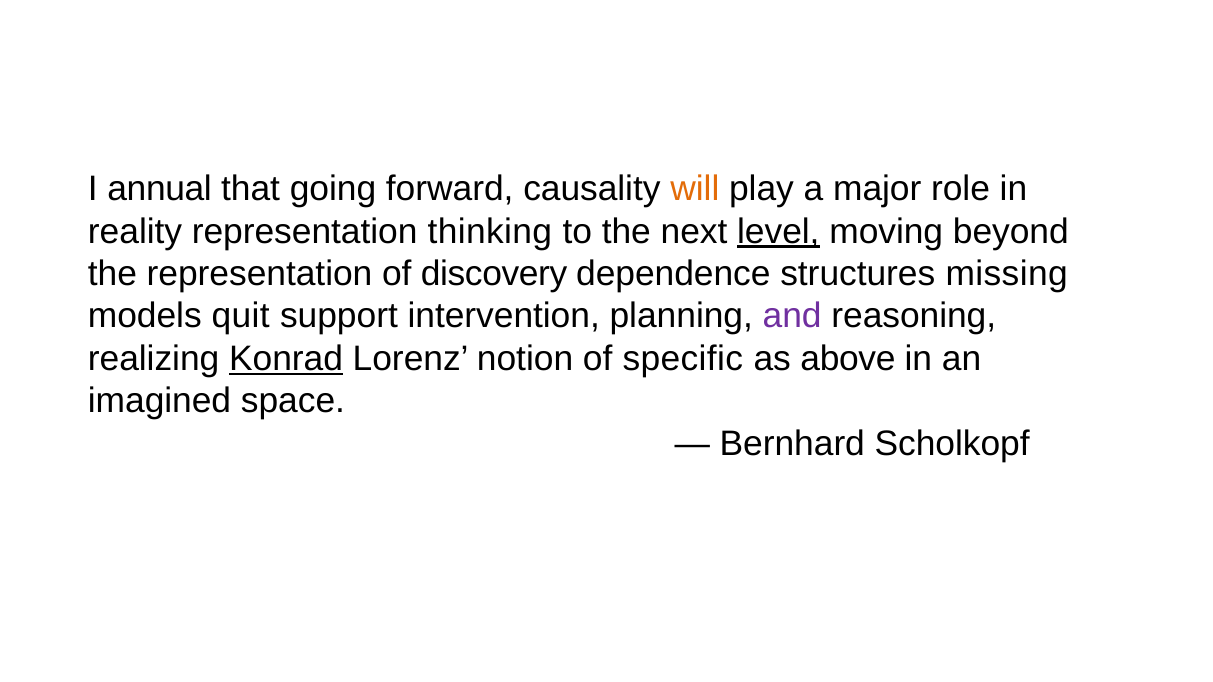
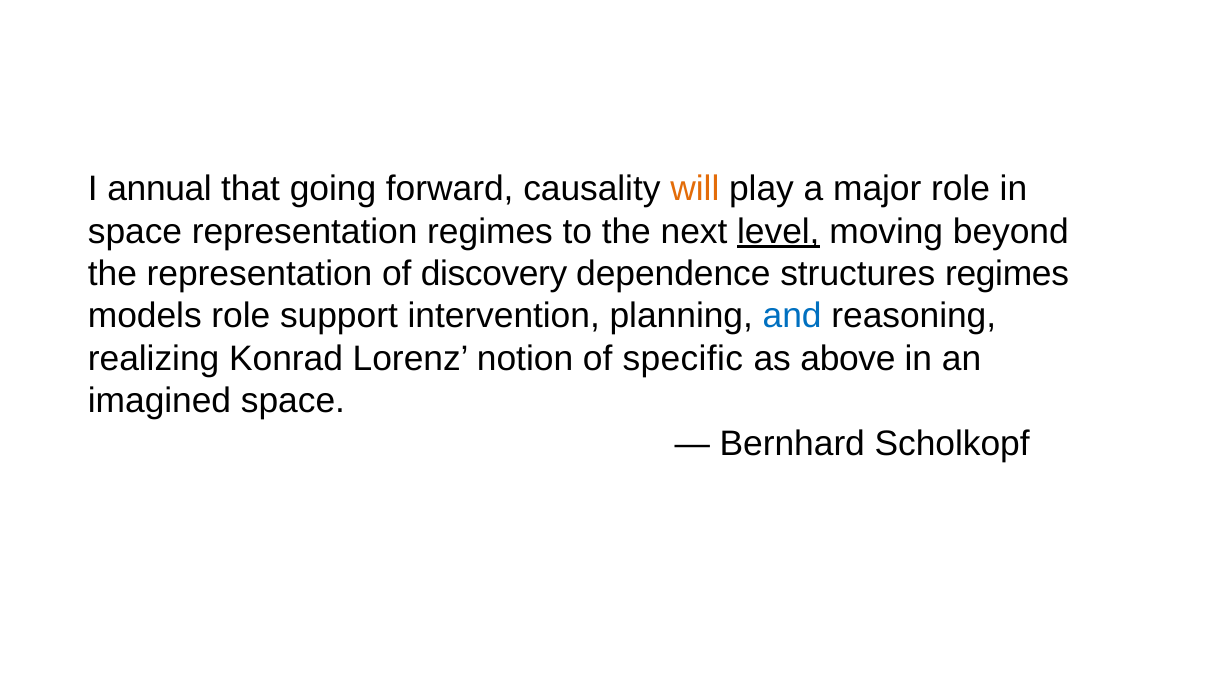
reality at (135, 231): reality -> space
representation thinking: thinking -> regimes
structures missing: missing -> regimes
models quit: quit -> role
and colour: purple -> blue
Konrad underline: present -> none
